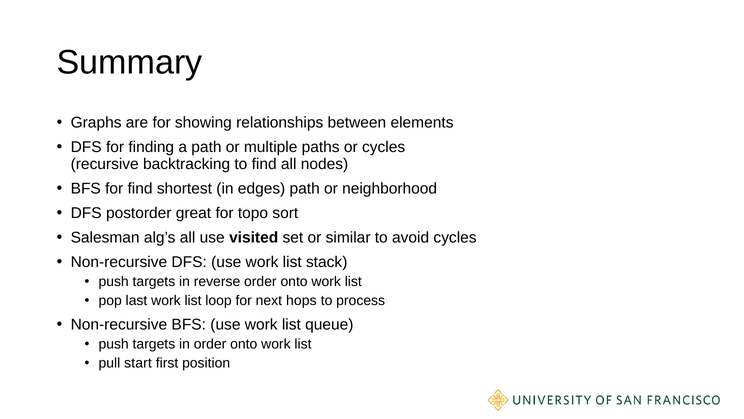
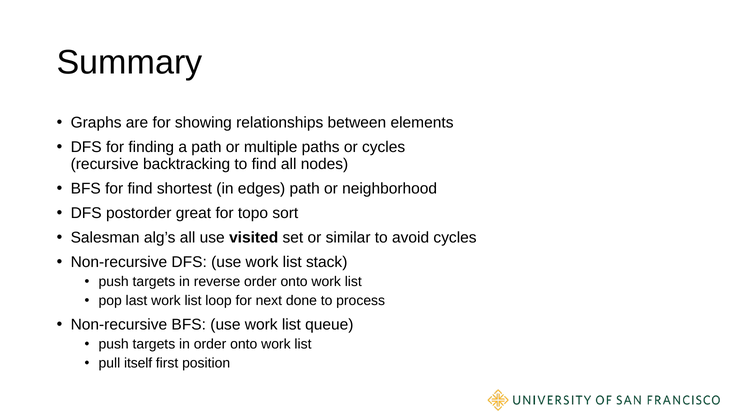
hops: hops -> done
start: start -> itself
